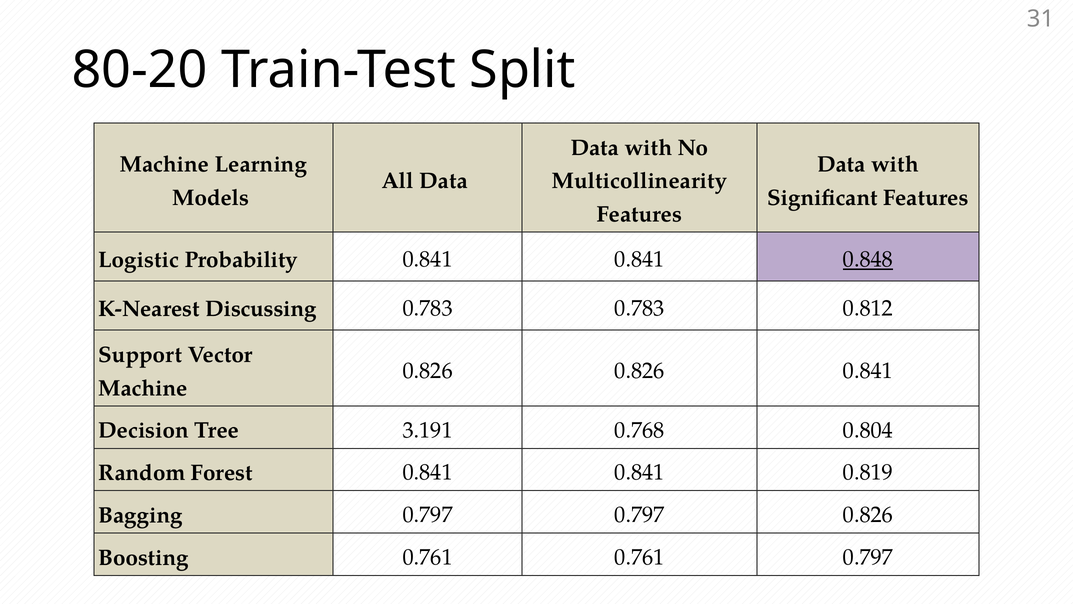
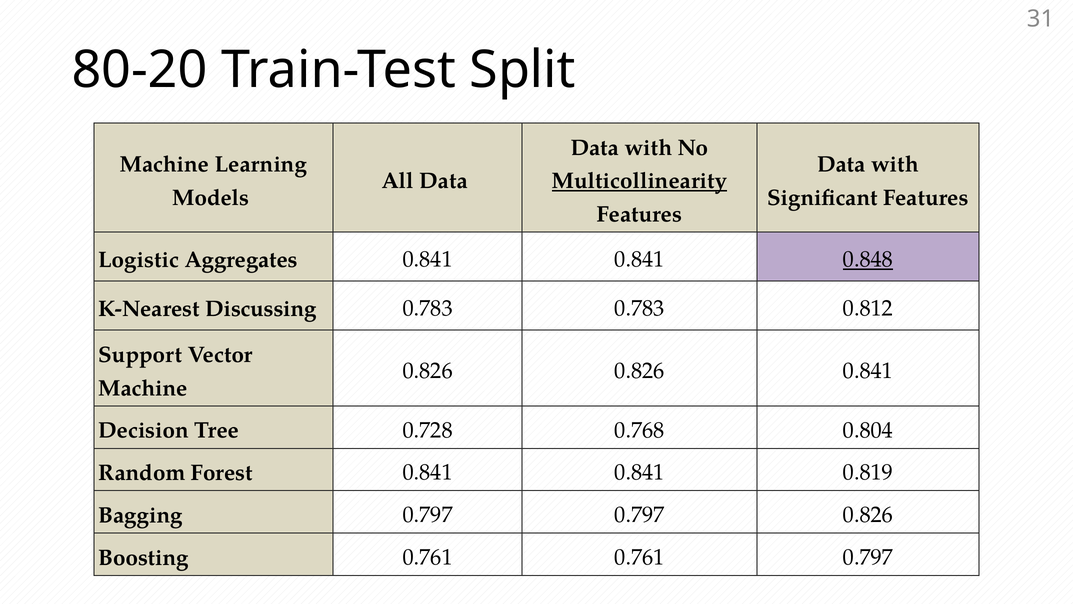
Multicollinearity underline: none -> present
Probability: Probability -> Aggregates
3.191: 3.191 -> 0.728
